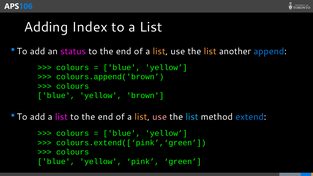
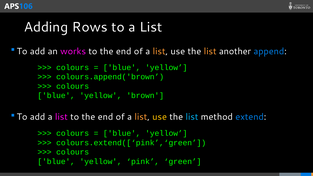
Index: Index -> Rows
status: status -> works
use at (160, 117) colour: pink -> yellow
